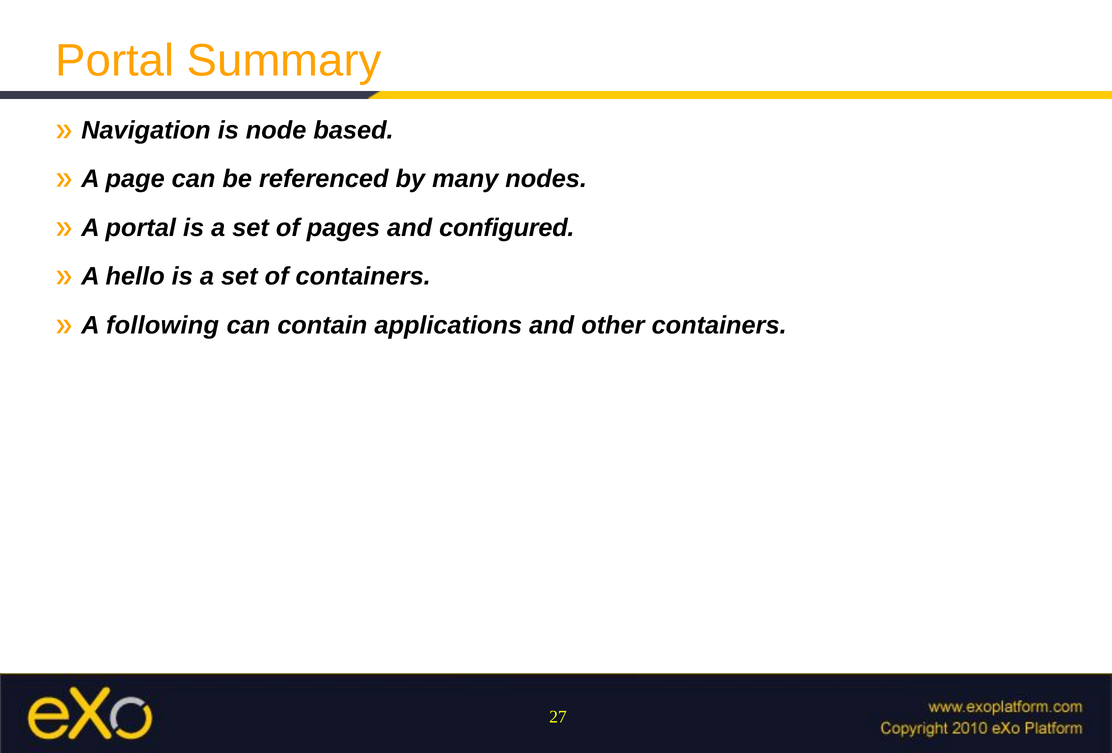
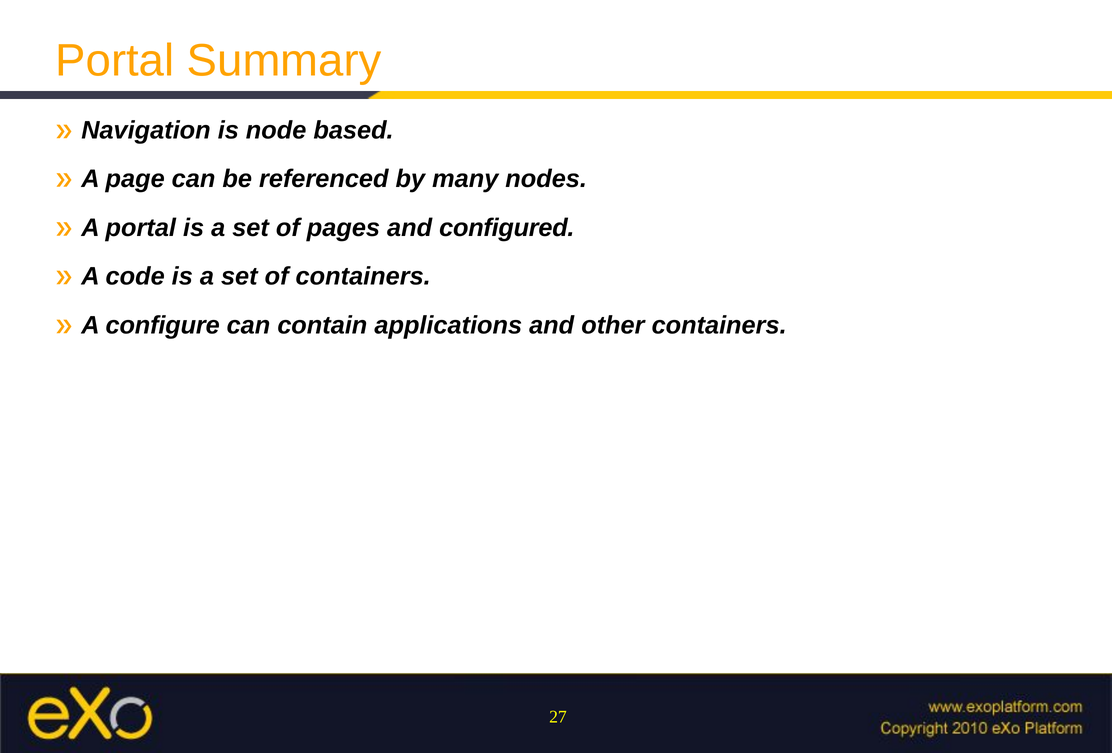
hello: hello -> code
following: following -> configure
